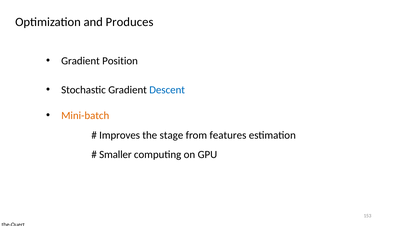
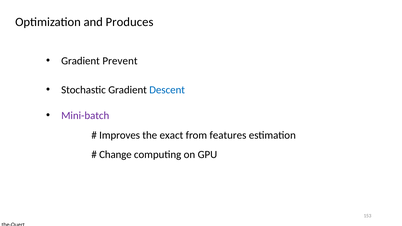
Position: Position -> Prevent
Mini-batch colour: orange -> purple
stage: stage -> exact
Smaller: Smaller -> Change
